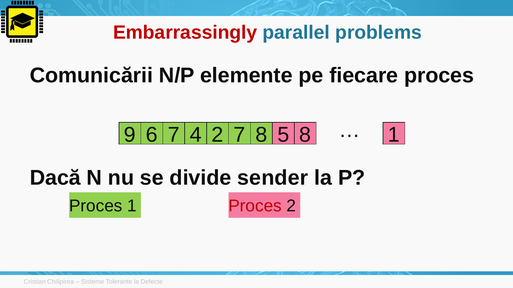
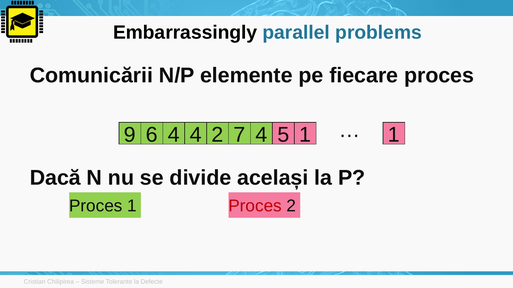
Embarrassingly colour: red -> black
6 7: 7 -> 4
7 8: 8 -> 4
5 8: 8 -> 1
sender: sender -> același
